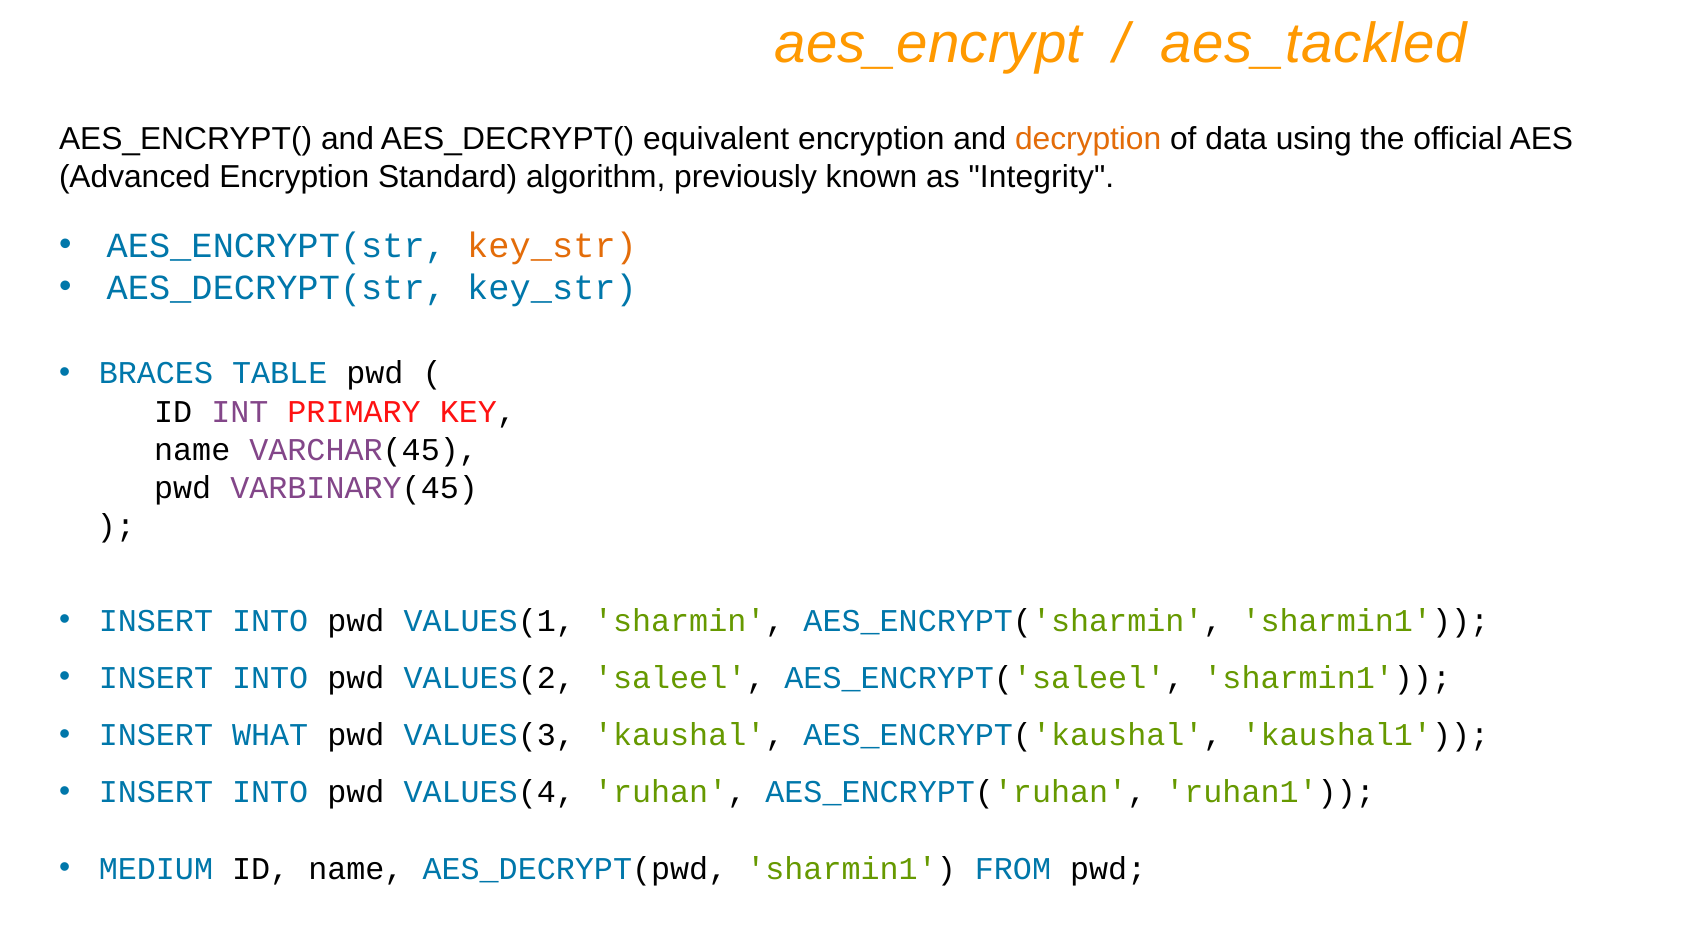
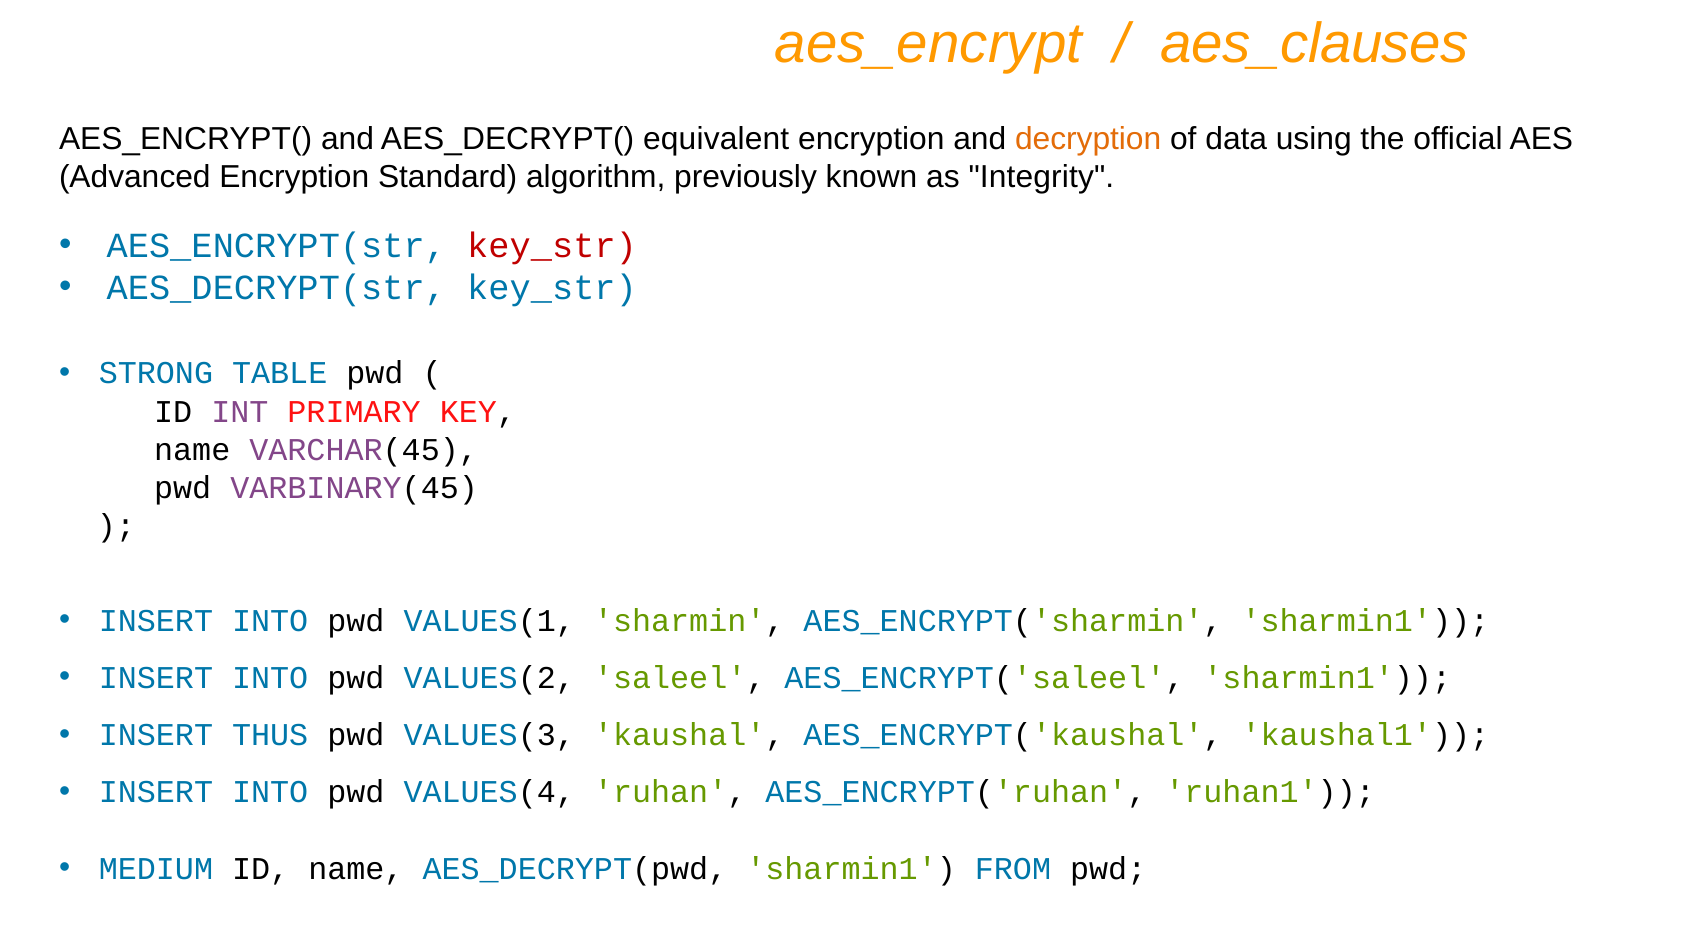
aes_tackled: aes_tackled -> aes_clauses
key_str at (552, 246) colour: orange -> red
BRACES: BRACES -> STRONG
WHAT: WHAT -> THUS
